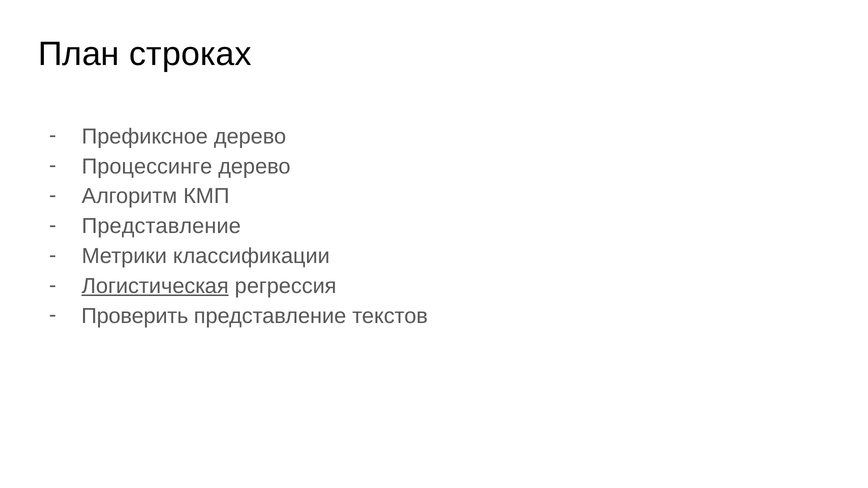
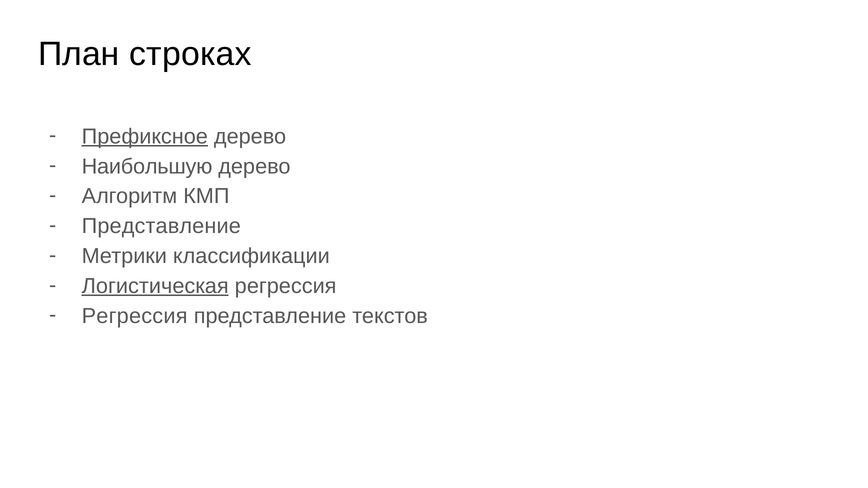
Префиксное underline: none -> present
Процессинге: Процессинге -> Наибольшую
Проверить at (135, 316): Проверить -> Регрессия
